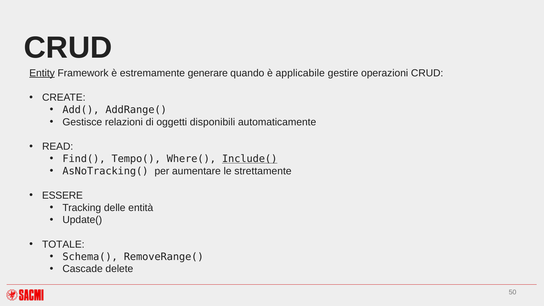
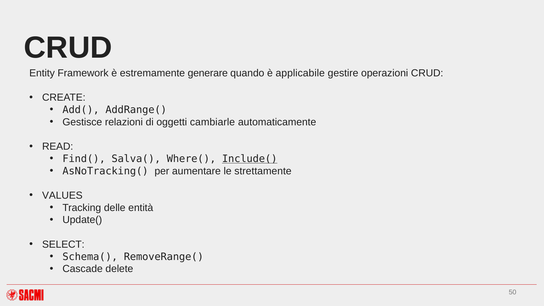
Entity underline: present -> none
disponibili: disponibili -> cambiarle
Tempo(: Tempo( -> Salva(
ESSERE: ESSERE -> VALUES
TOTALE: TOTALE -> SELECT
